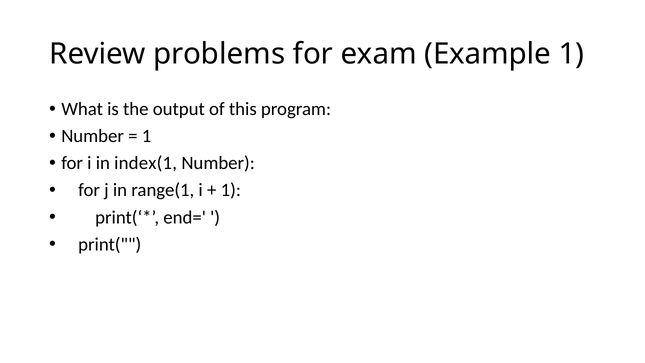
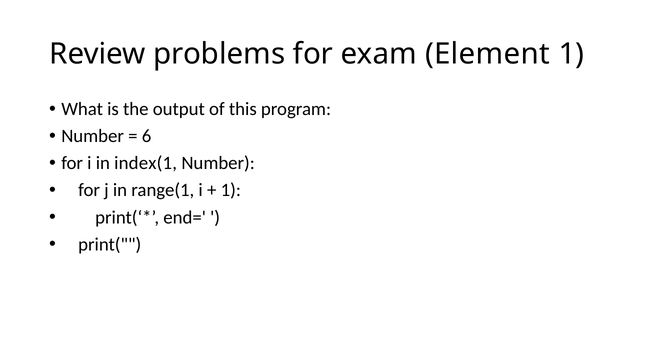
Example: Example -> Element
1 at (147, 136): 1 -> 6
